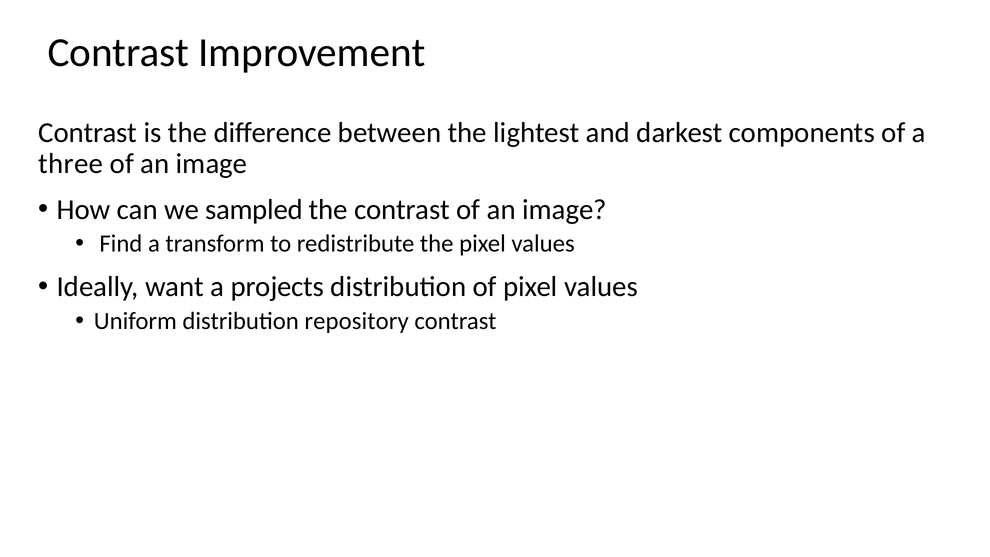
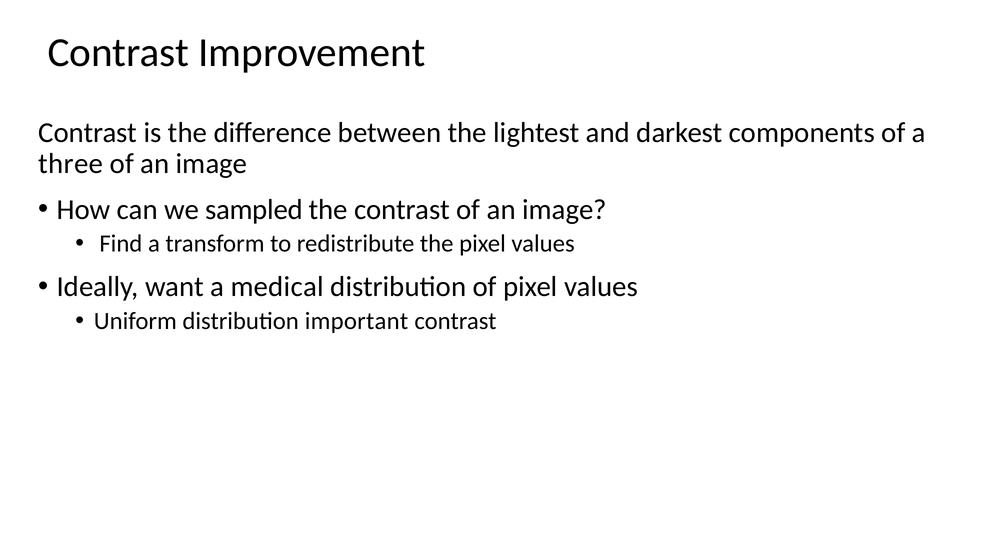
projects: projects -> medical
repository: repository -> important
